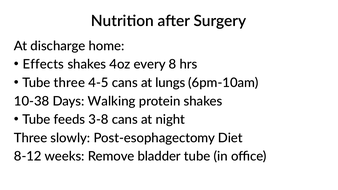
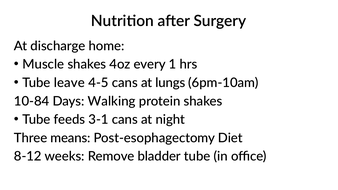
Effects: Effects -> Muscle
8: 8 -> 1
Tube three: three -> leave
10-38: 10-38 -> 10-84
3-8: 3-8 -> 3-1
slowly: slowly -> means
